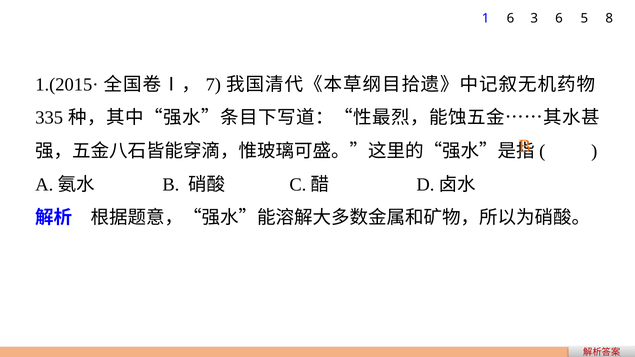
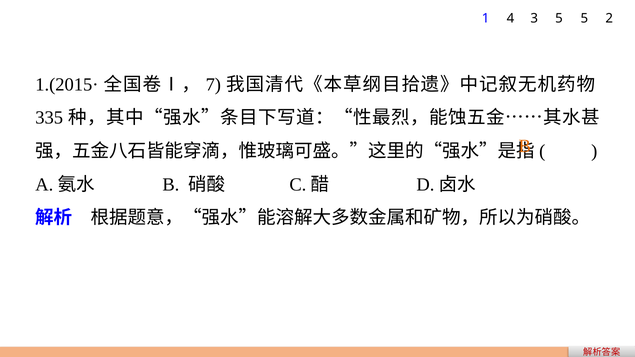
1 6: 6 -> 4
3 6: 6 -> 5
8: 8 -> 2
